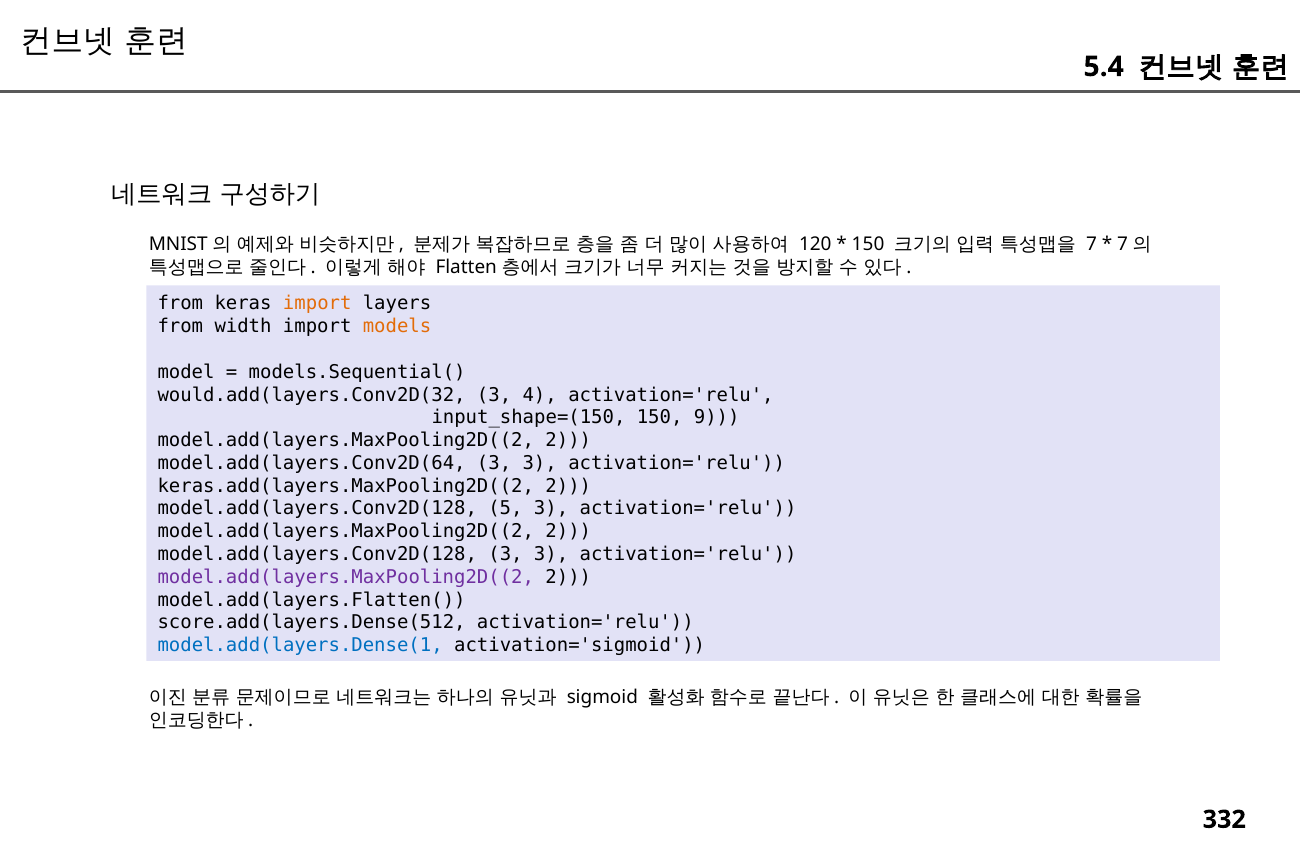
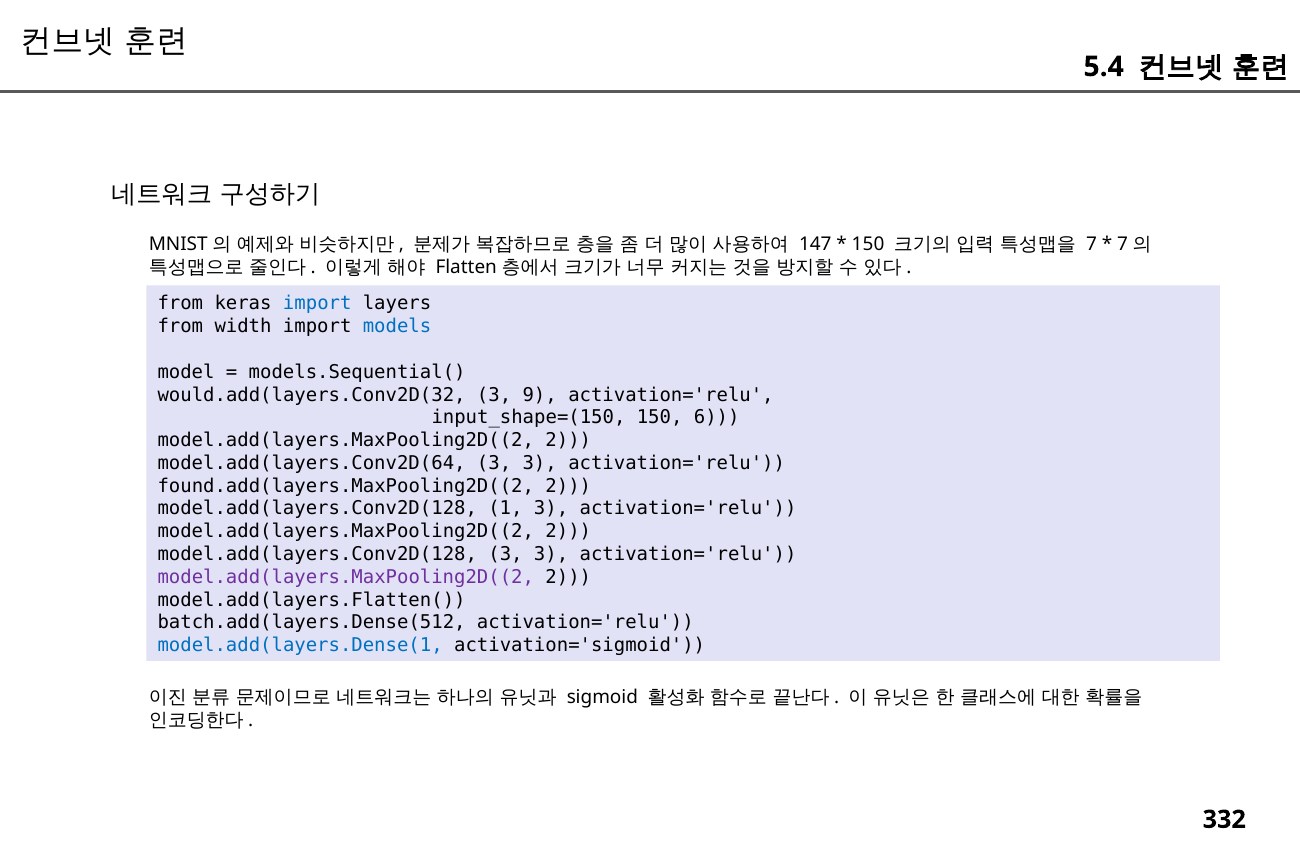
120: 120 -> 147
import at (317, 304) colour: orange -> blue
models colour: orange -> blue
4: 4 -> 9
9: 9 -> 6
keras.add(layers.MaxPooling2D((2: keras.add(layers.MaxPooling2D((2 -> found.add(layers.MaxPooling2D((2
5: 5 -> 1
score.add(layers.Dense(512: score.add(layers.Dense(512 -> batch.add(layers.Dense(512
